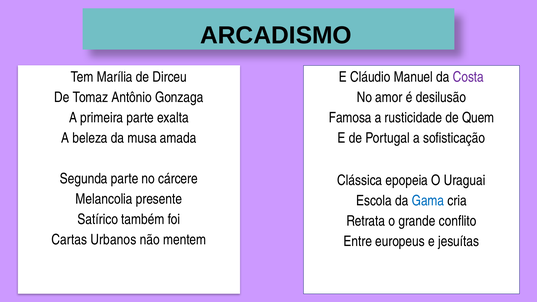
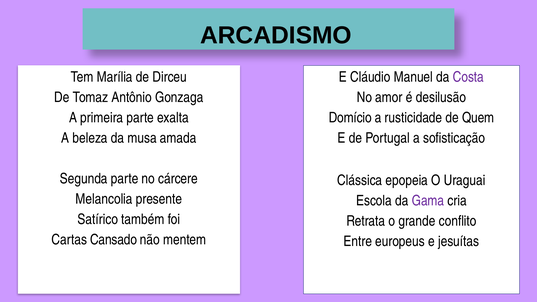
Famosa: Famosa -> Domício
Gama colour: blue -> purple
Urbanos: Urbanos -> Cansado
